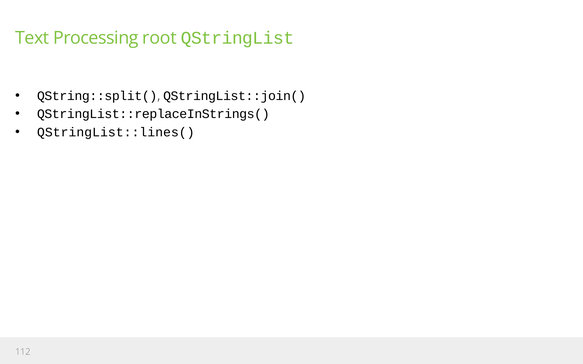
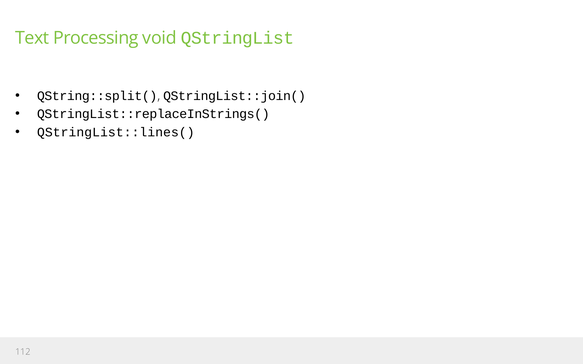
root: root -> void
